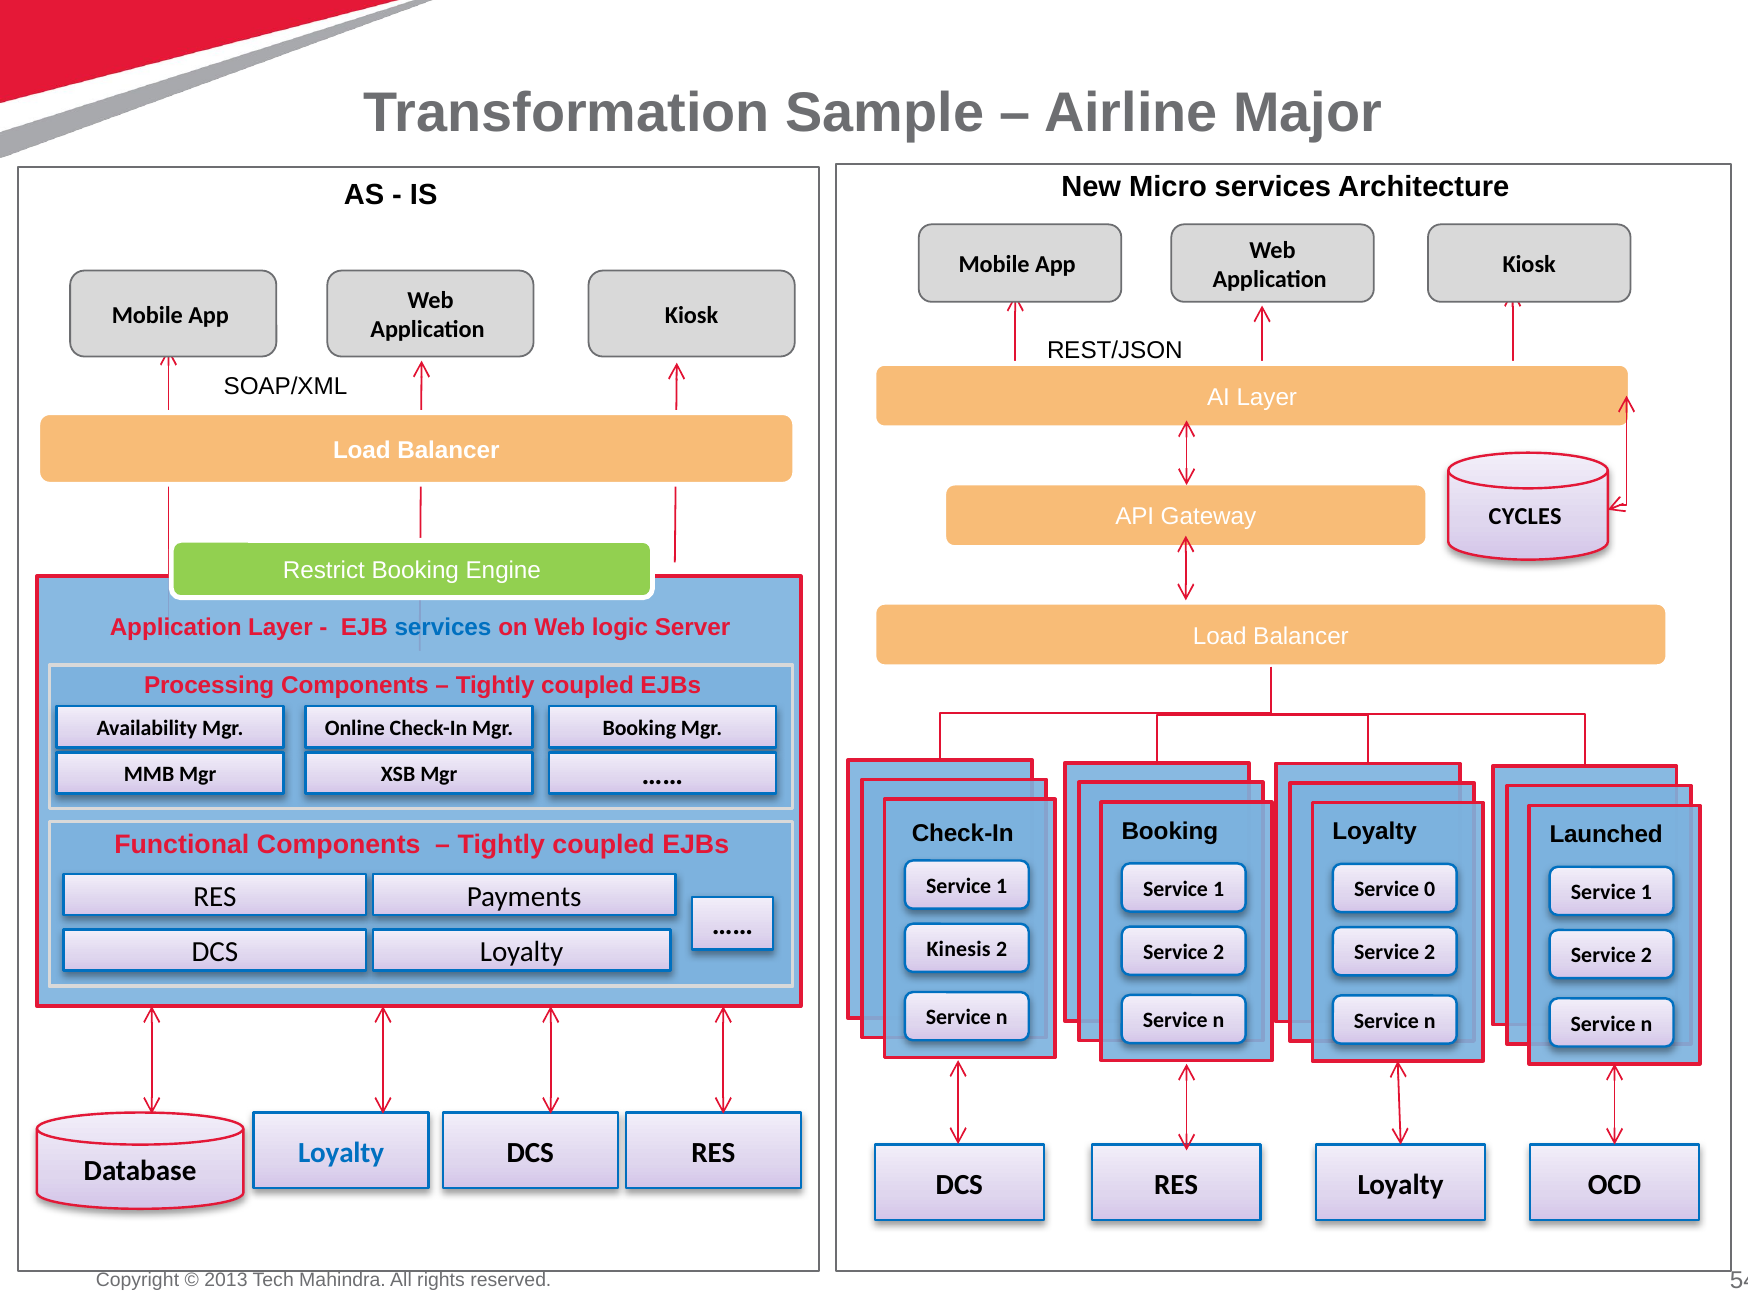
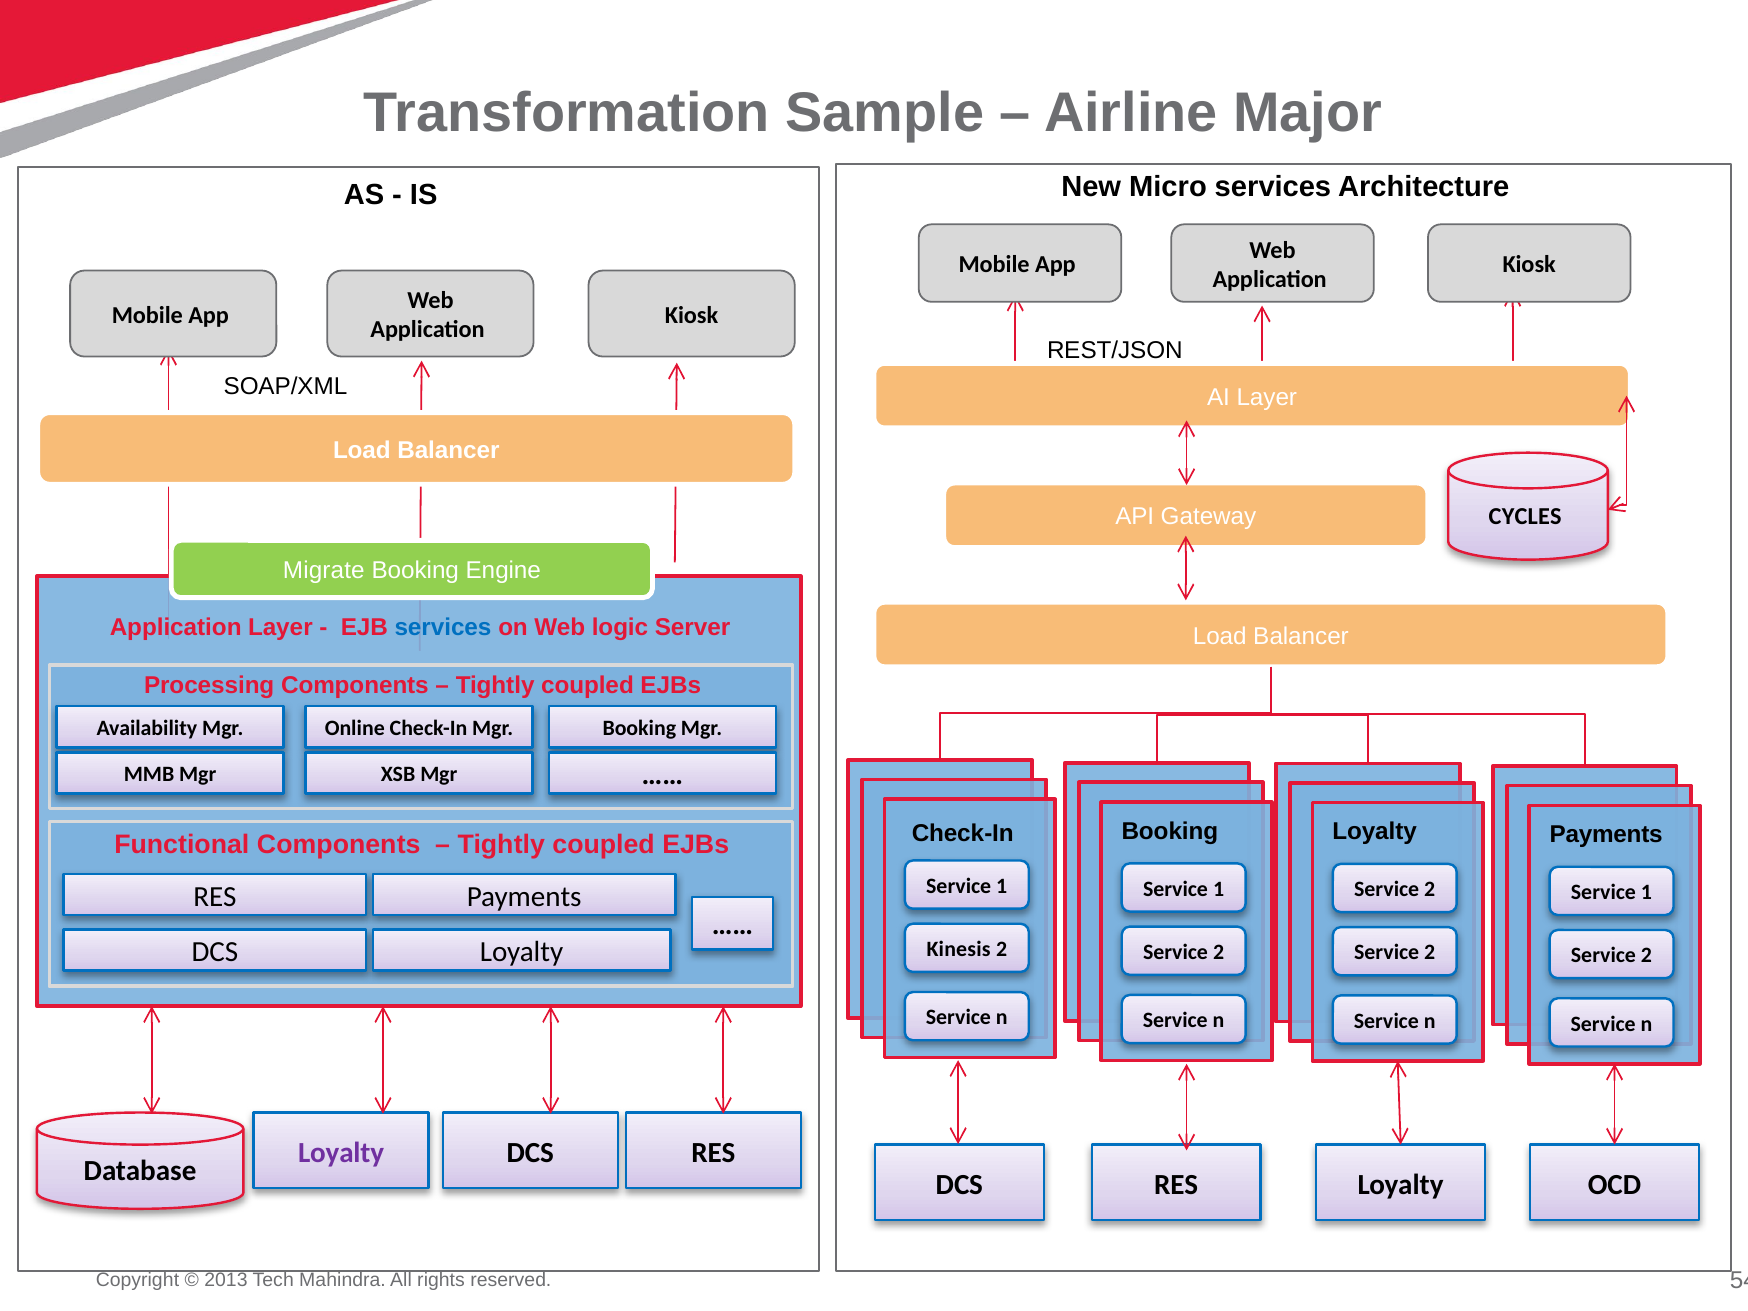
Restrict: Restrict -> Migrate
Launched at (1606, 835): Launched -> Payments
0 at (1430, 889): 0 -> 2
Loyalty at (341, 1152) colour: blue -> purple
